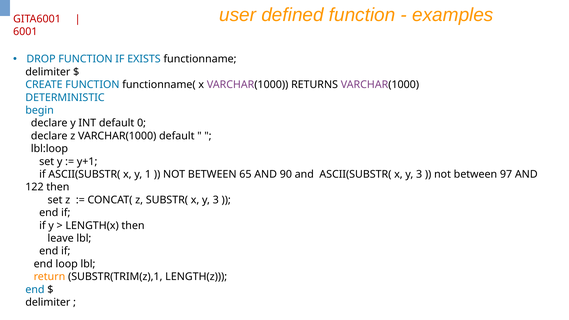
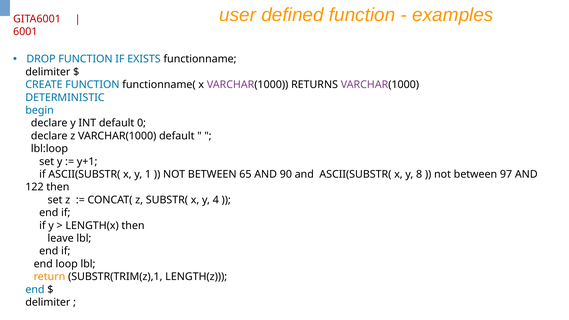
ASCII(SUBSTR( x y 3: 3 -> 8
SUBSTR( x y 3: 3 -> 4
